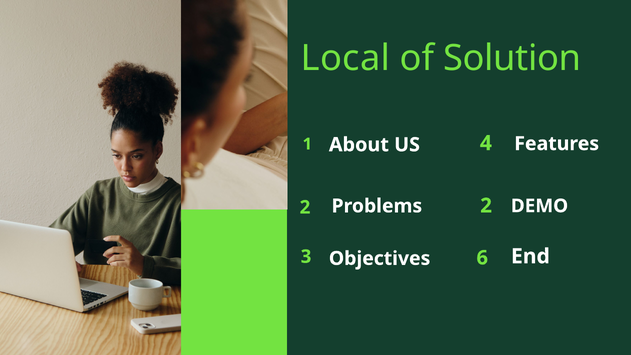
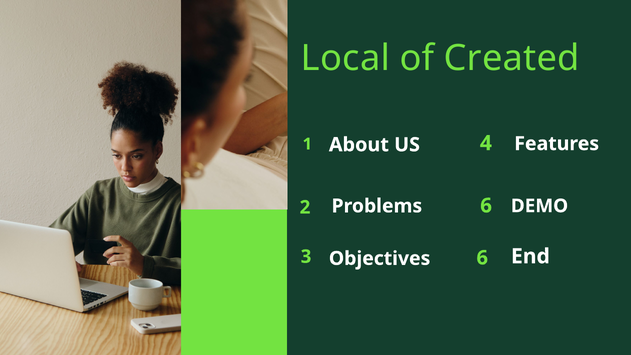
Solution: Solution -> Created
2 2: 2 -> 6
